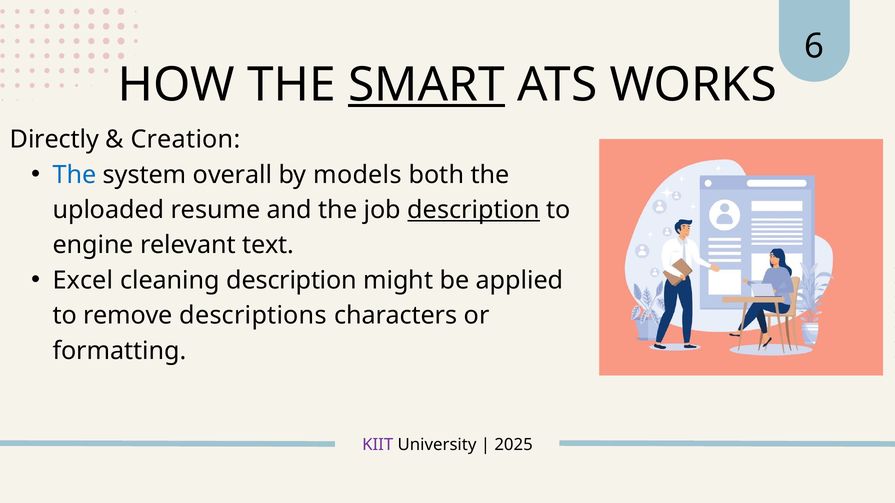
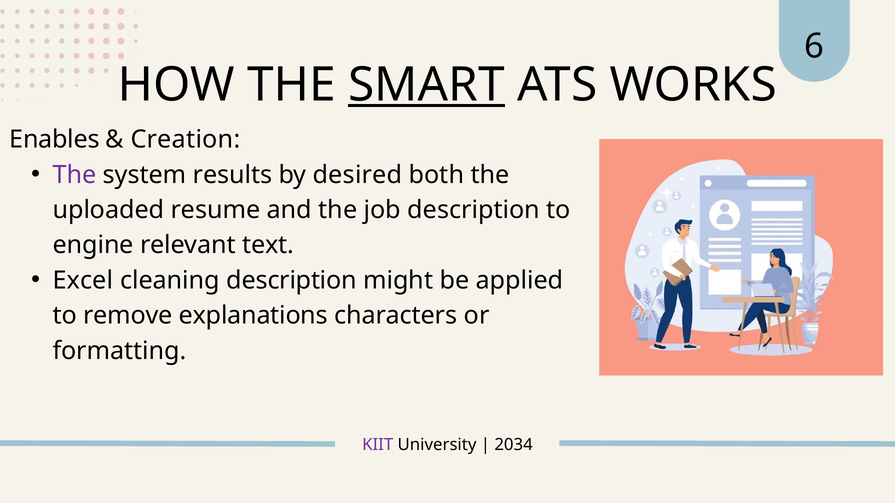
Directly: Directly -> Enables
The at (74, 175) colour: blue -> purple
overall: overall -> results
models: models -> desired
description at (474, 210) underline: present -> none
descriptions: descriptions -> explanations
2025: 2025 -> 2034
